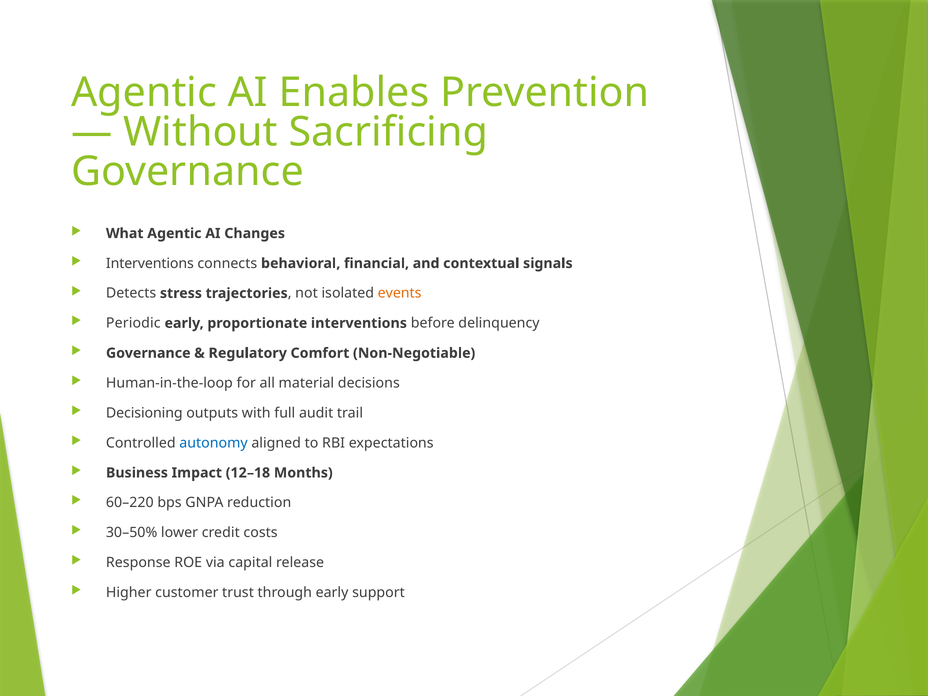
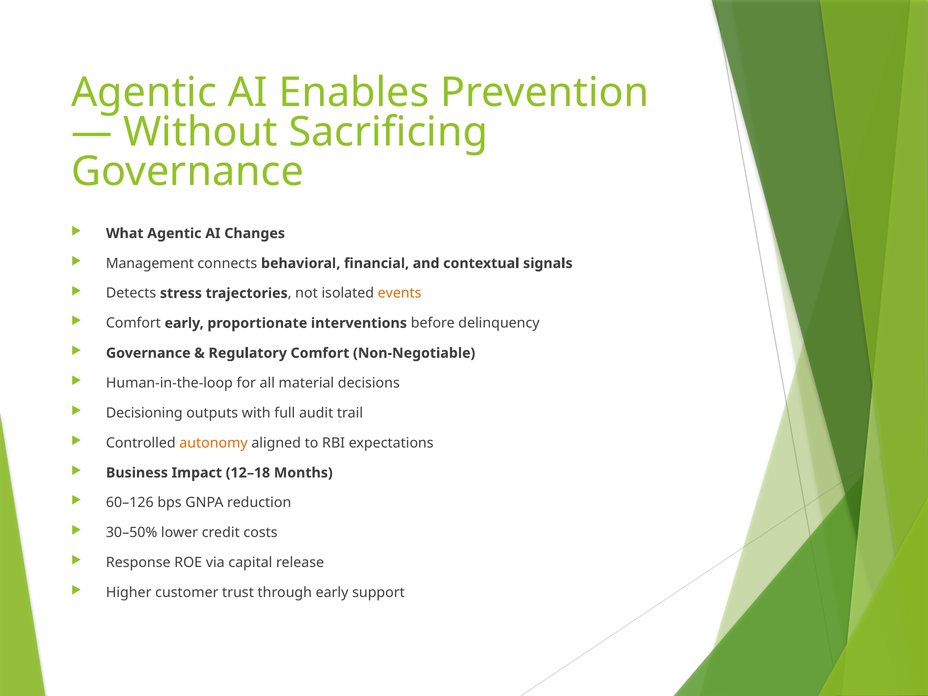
Interventions at (150, 263): Interventions -> Management
Periodic at (133, 323): Periodic -> Comfort
autonomy colour: blue -> orange
60–220: 60–220 -> 60–126
